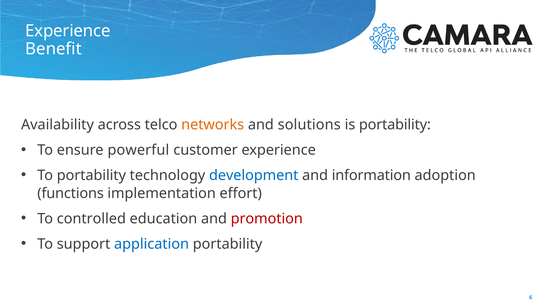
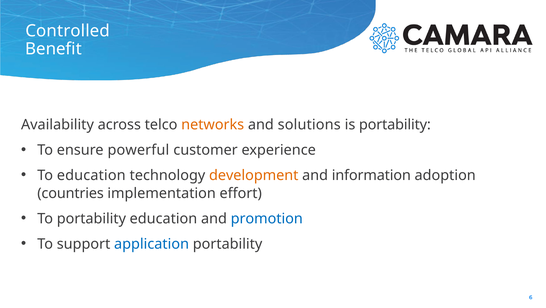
Experience at (68, 31): Experience -> Controlled
To portability: portability -> education
development colour: blue -> orange
functions: functions -> countries
To controlled: controlled -> portability
promotion colour: red -> blue
